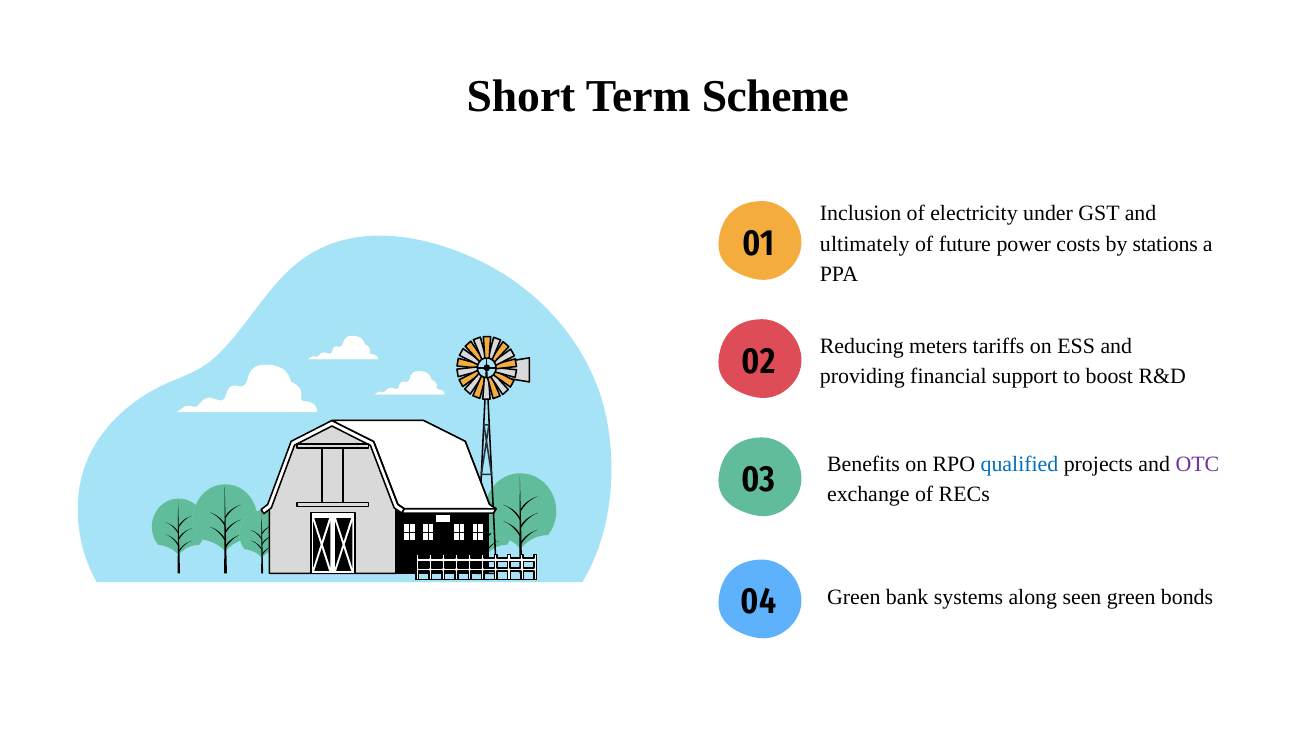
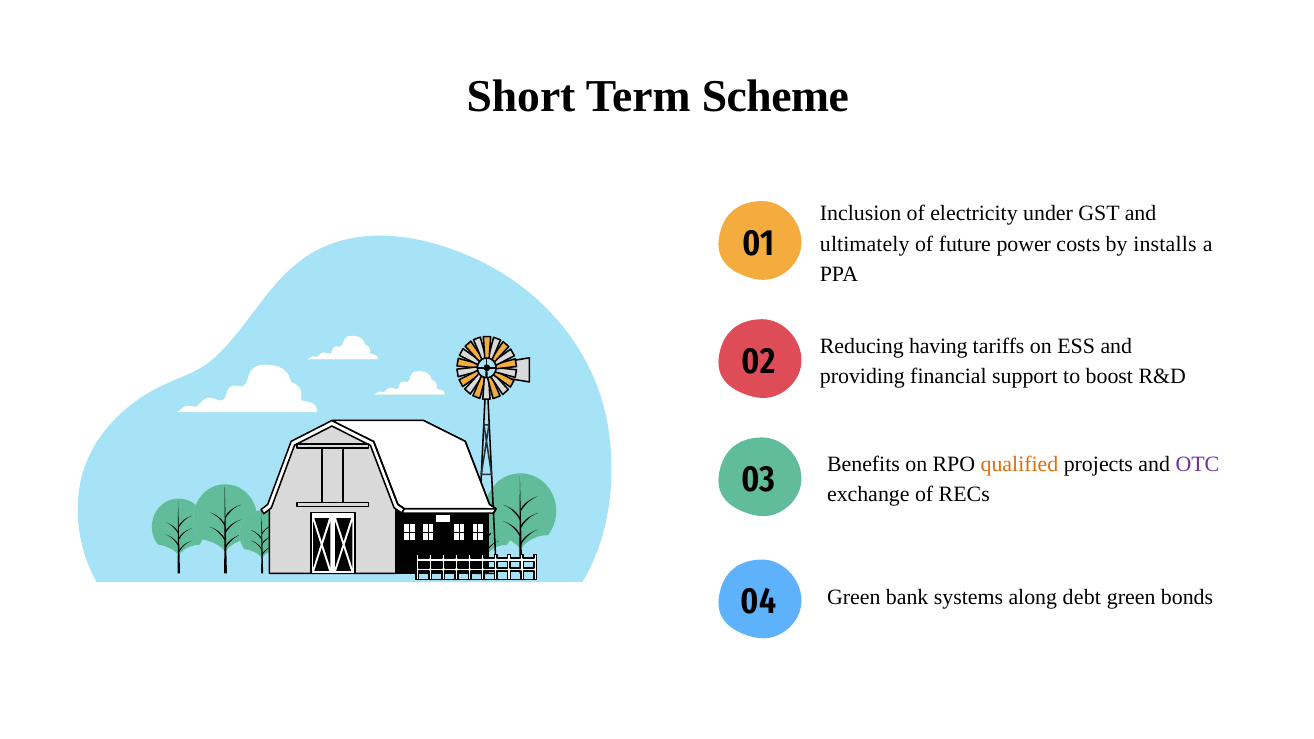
stations: stations -> installs
meters: meters -> having
qualified colour: blue -> orange
seen: seen -> debt
